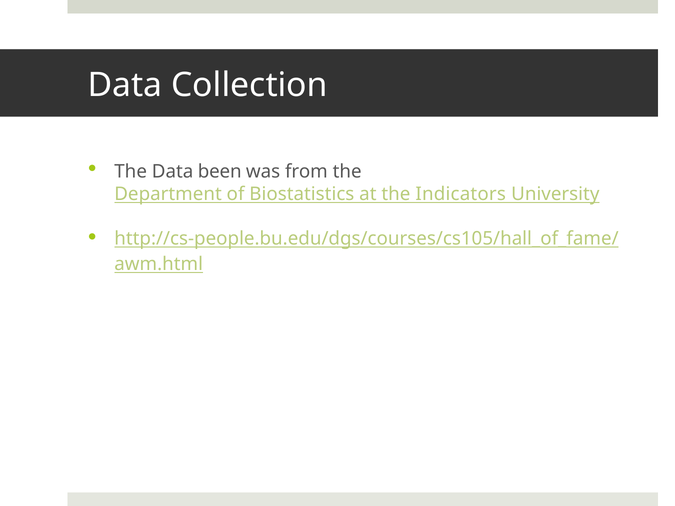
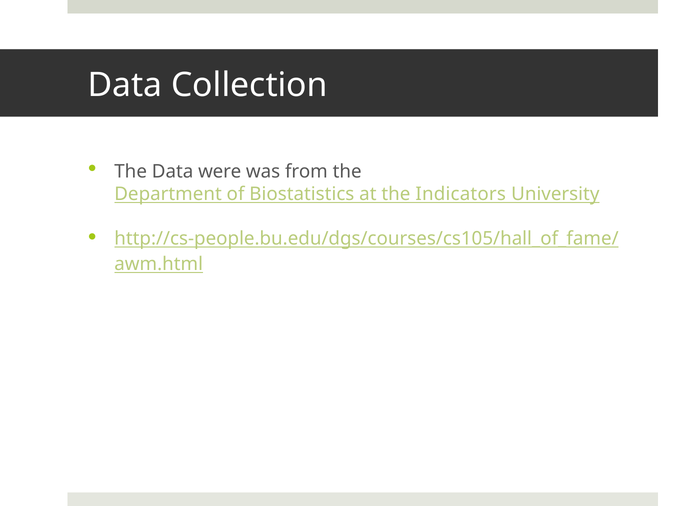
been: been -> were
